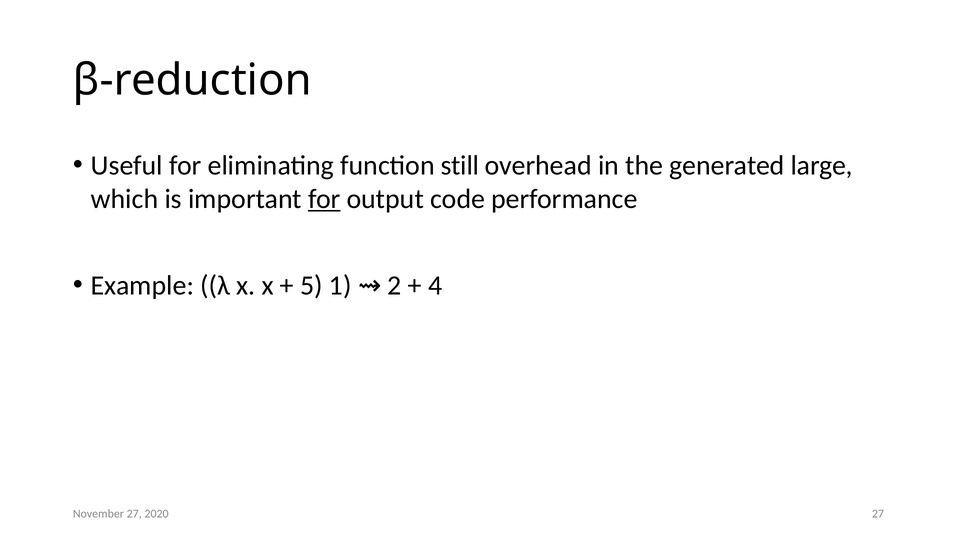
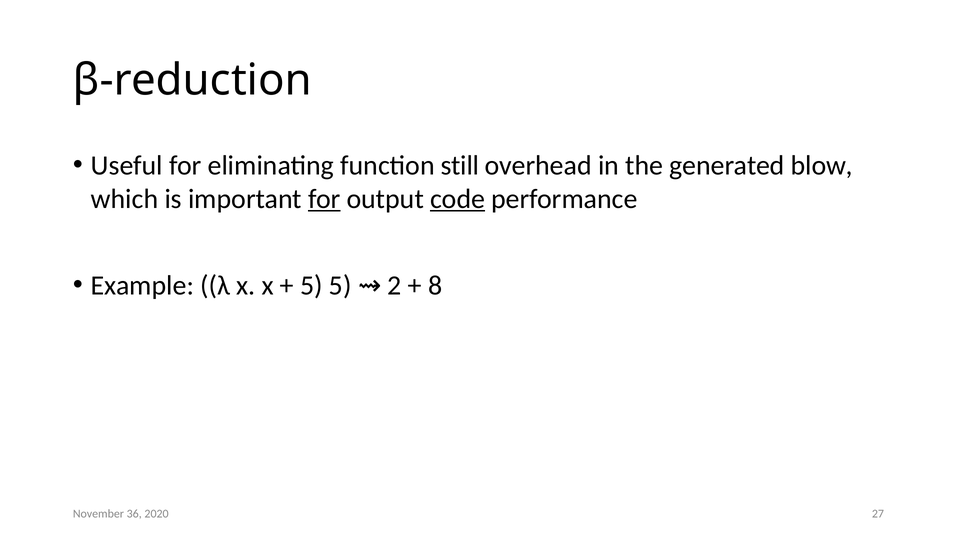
large: large -> blow
code underline: none -> present
5 1: 1 -> 5
4: 4 -> 8
November 27: 27 -> 36
